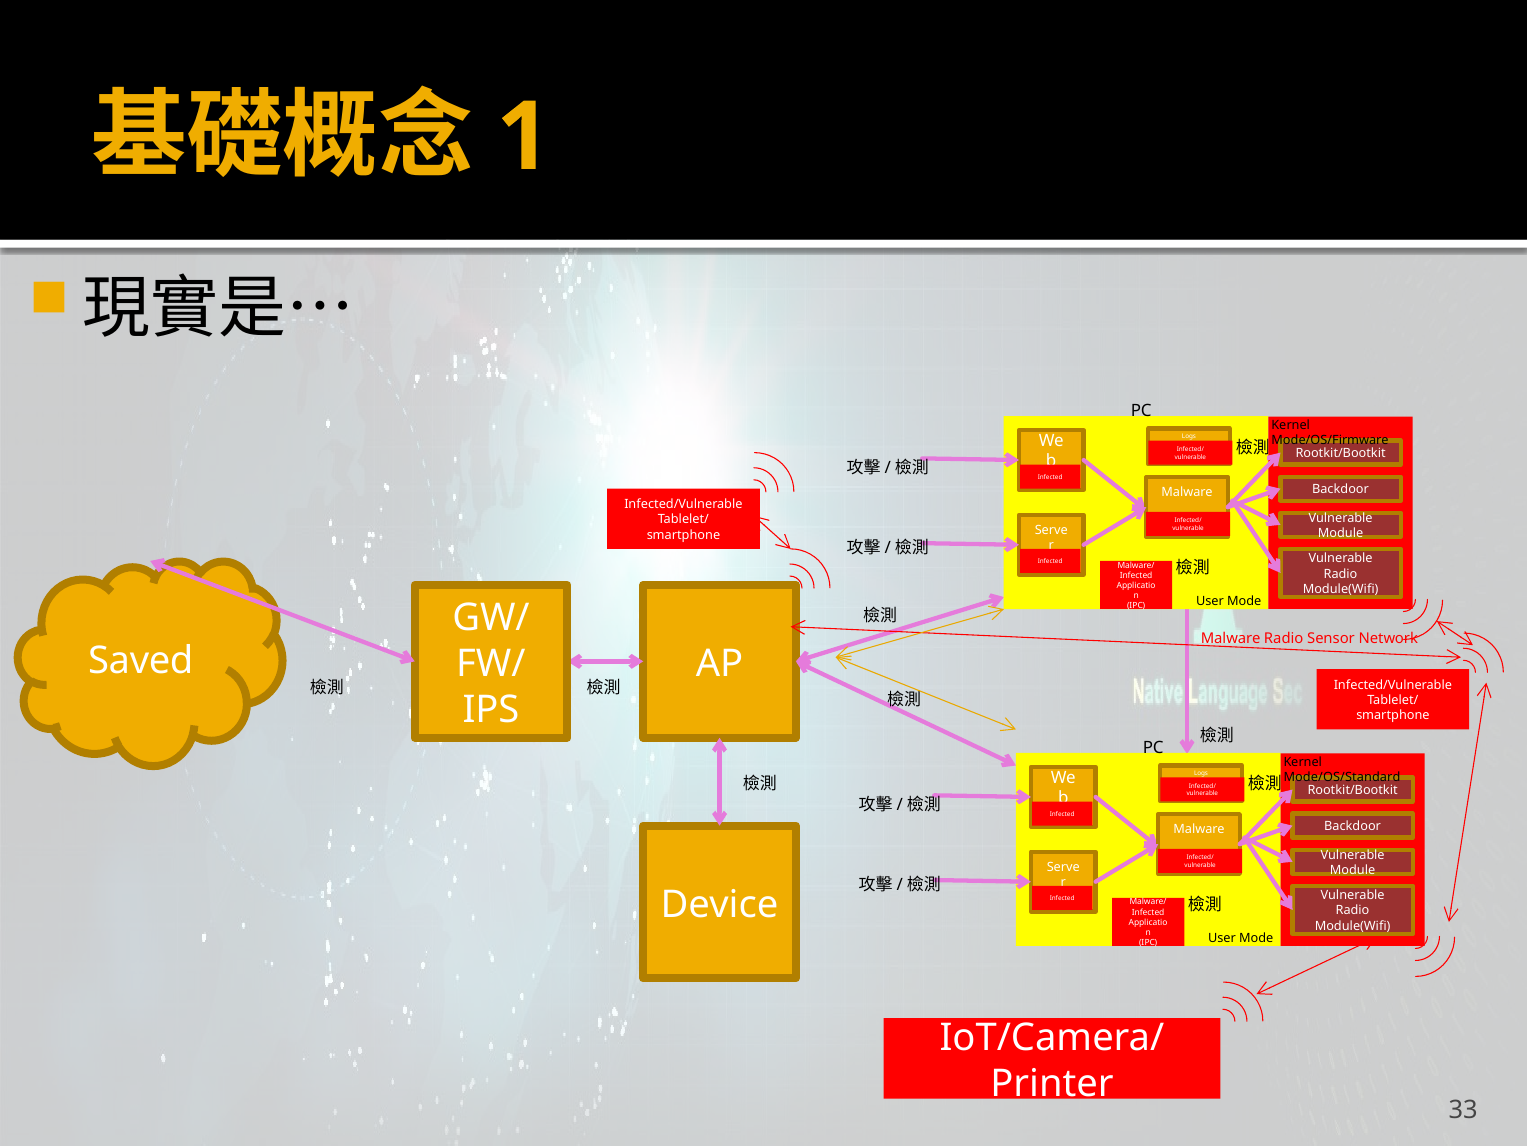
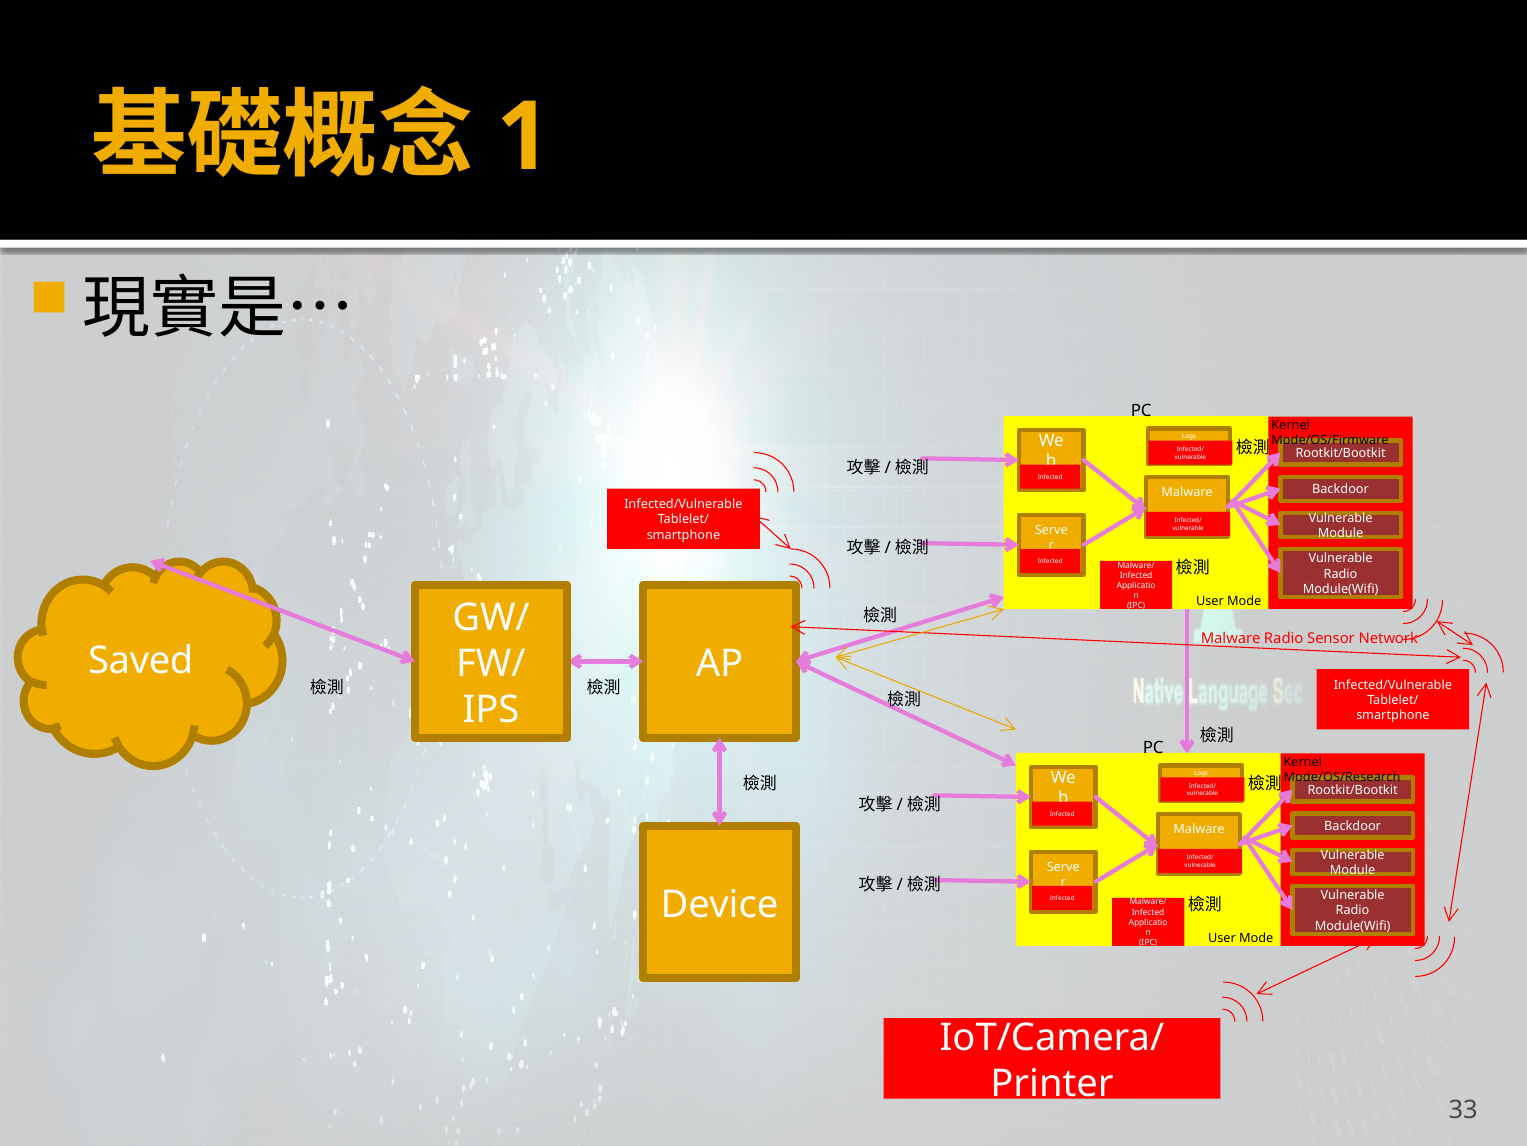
Mode/OS/Standard: Mode/OS/Standard -> Mode/OS/Research
